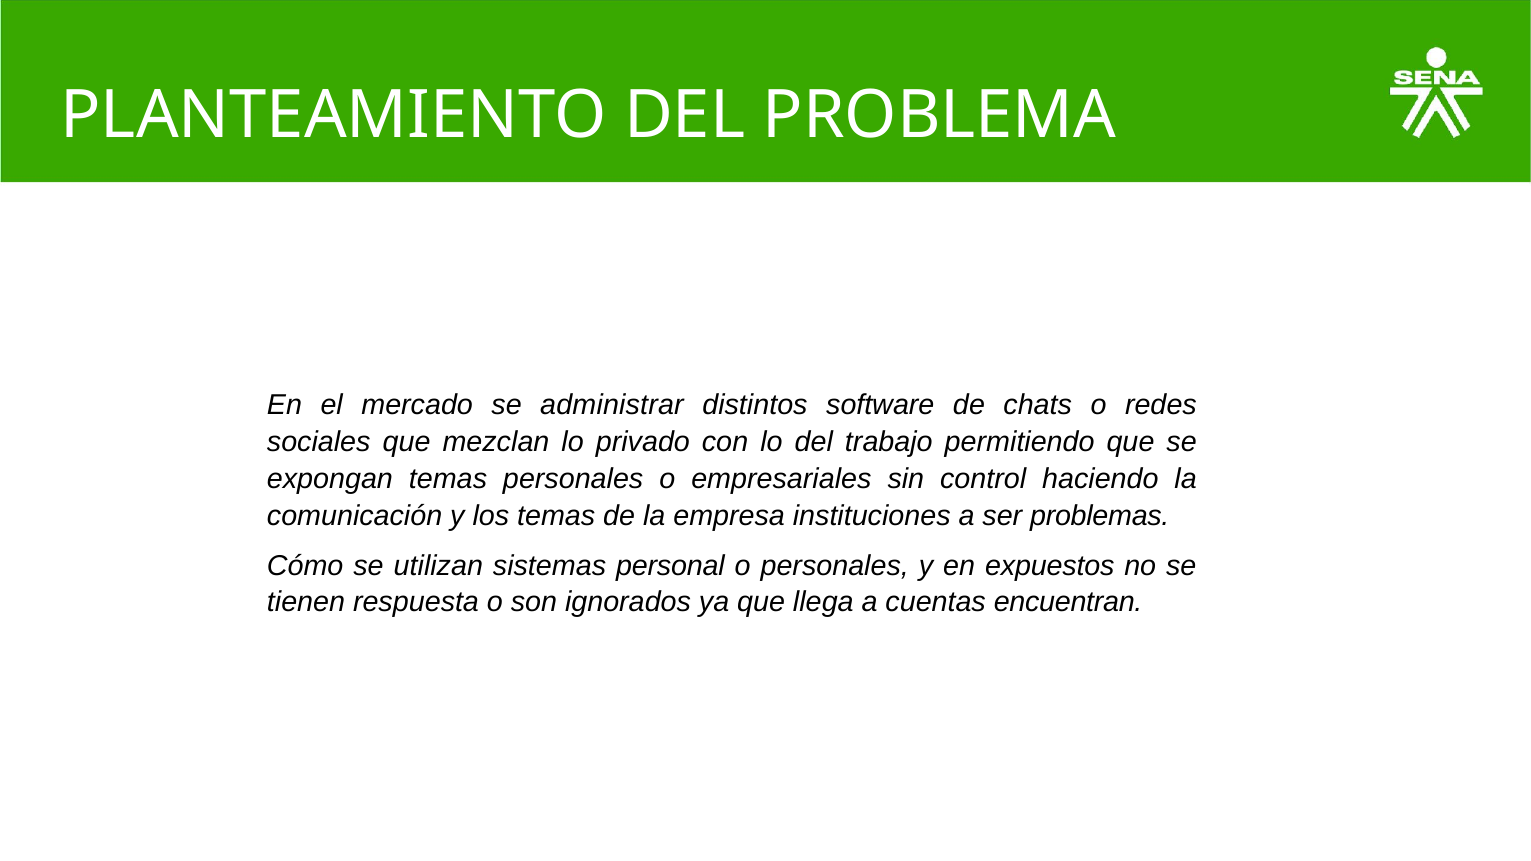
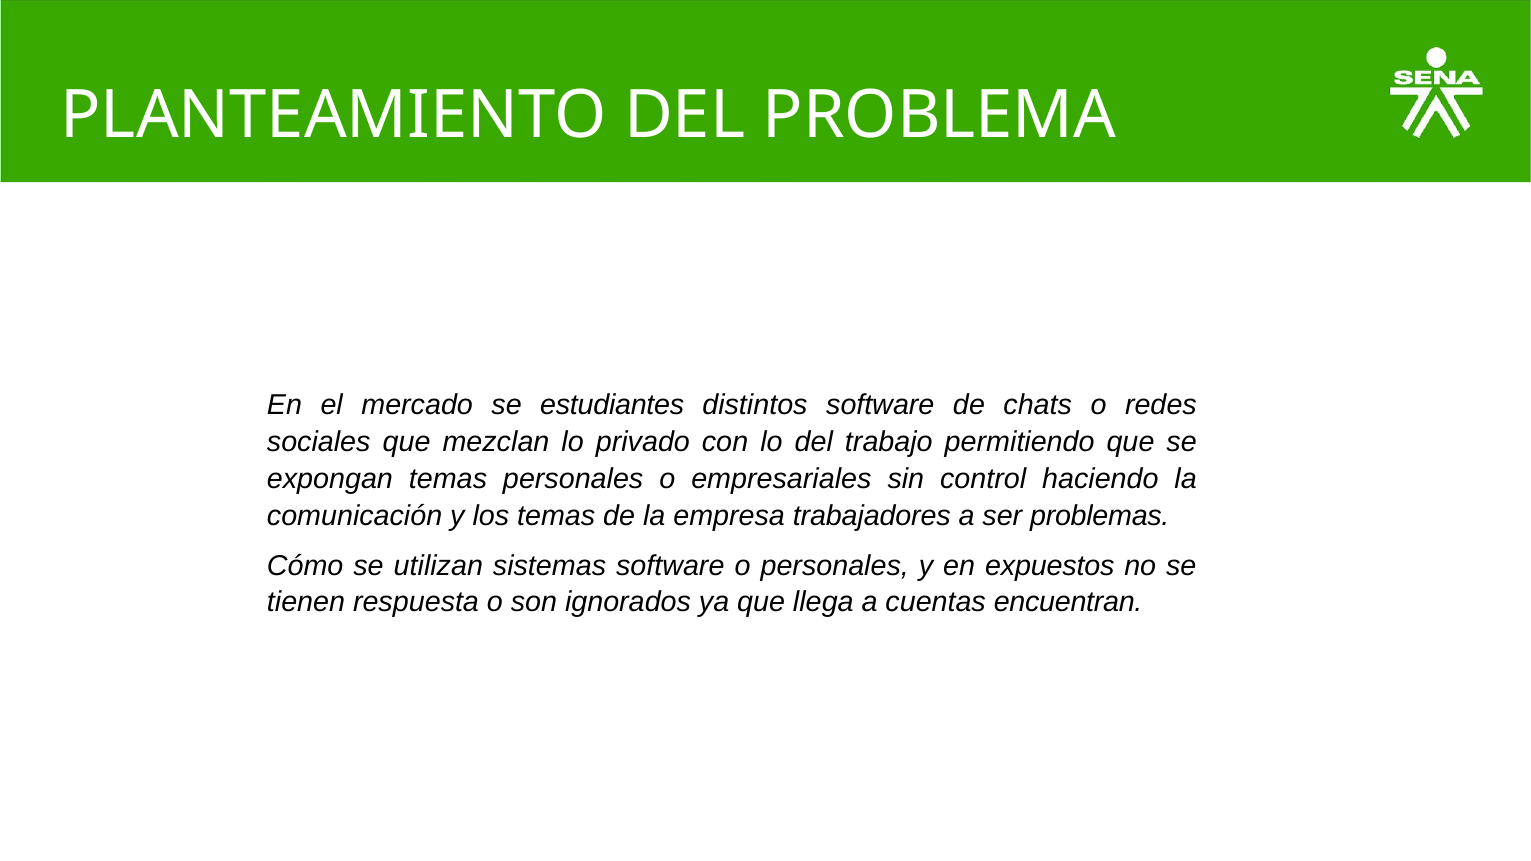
administrar: administrar -> estudiantes
instituciones: instituciones -> trabajadores
sistemas personal: personal -> software
